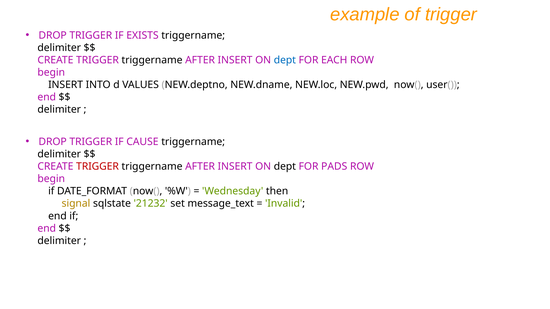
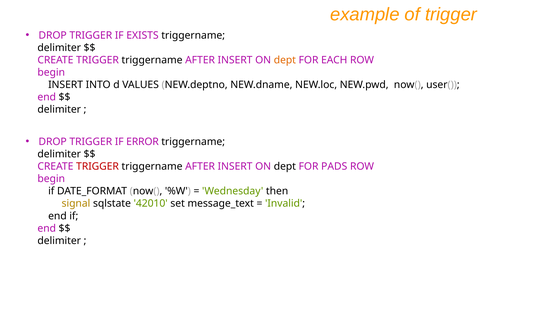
dept at (285, 60) colour: blue -> orange
CAUSE: CAUSE -> ERROR
21232: 21232 -> 42010
